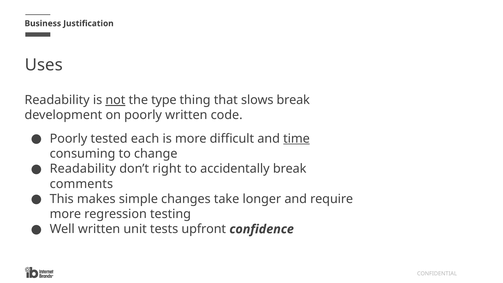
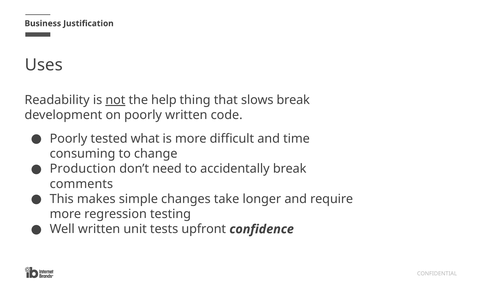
type: type -> help
each: each -> what
time underline: present -> none
Readability at (83, 169): Readability -> Production
right: right -> need
